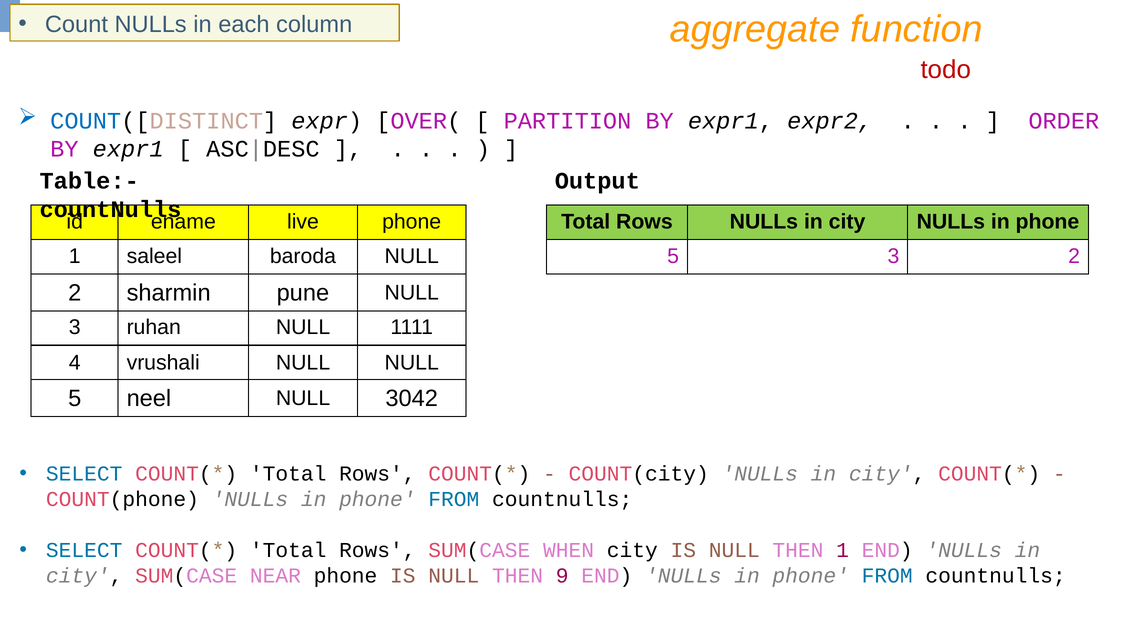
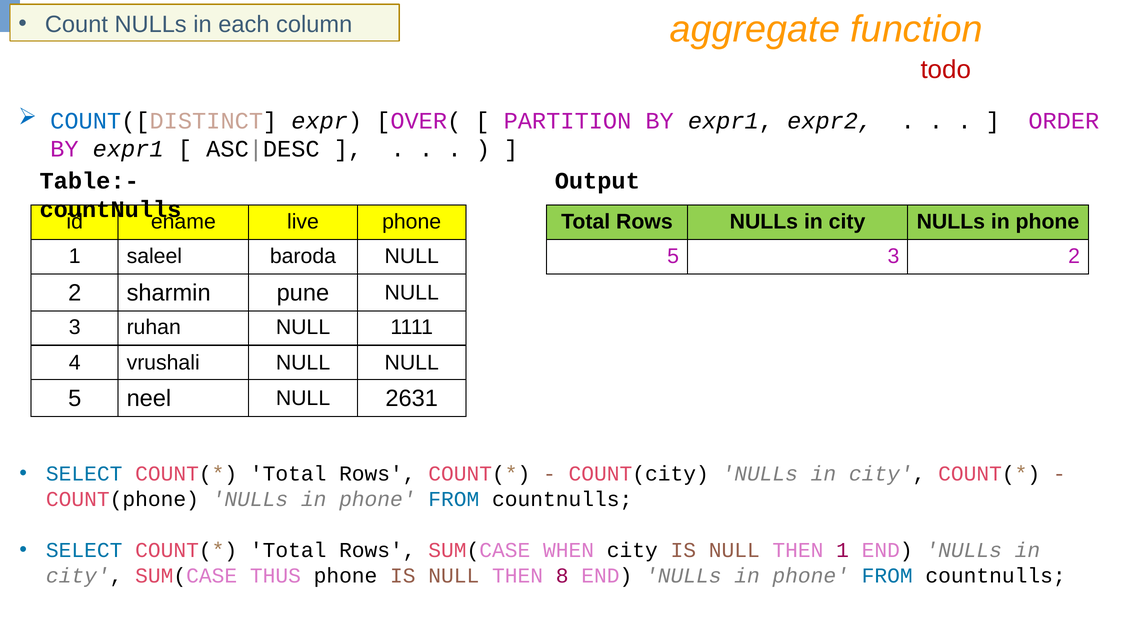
3042: 3042 -> 2631
NEAR: NEAR -> THUS
9: 9 -> 8
